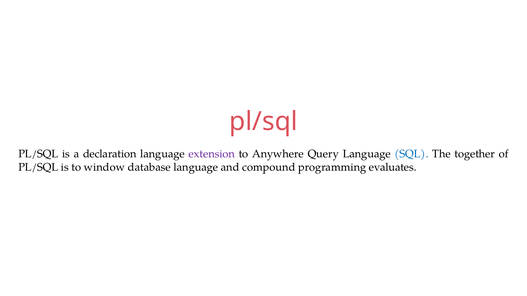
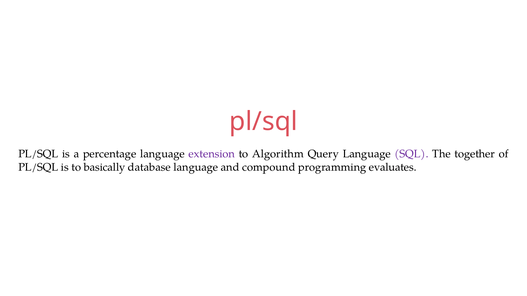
declaration: declaration -> percentage
Anywhere: Anywhere -> Algorithm
SQL colour: blue -> purple
window: window -> basically
